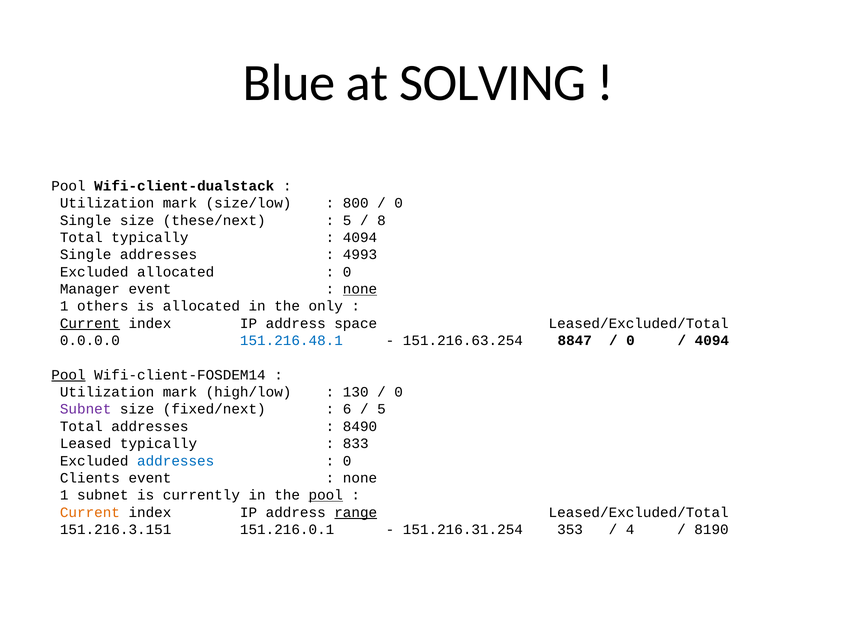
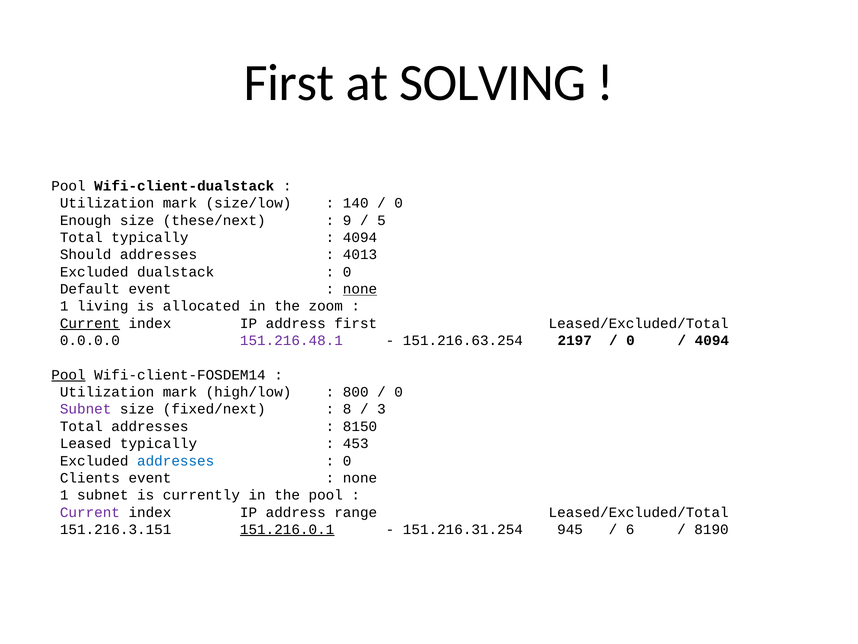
Blue at (289, 83): Blue -> First
800: 800 -> 140
Single at (86, 220): Single -> Enough
5 at (347, 220): 5 -> 9
8: 8 -> 5
Single at (86, 255): Single -> Should
4993: 4993 -> 4013
Excluded allocated: allocated -> dualstack
Manager: Manager -> Default
others: others -> living
only: only -> zoom
address space: space -> first
151.216.48.1 colour: blue -> purple
8847: 8847 -> 2197
130: 130 -> 800
6: 6 -> 8
5 at (381, 409): 5 -> 3
8490: 8490 -> 8150
833: 833 -> 453
pool at (326, 495) underline: present -> none
Current at (90, 512) colour: orange -> purple
range underline: present -> none
151.216.0.1 underline: none -> present
353: 353 -> 945
4: 4 -> 6
